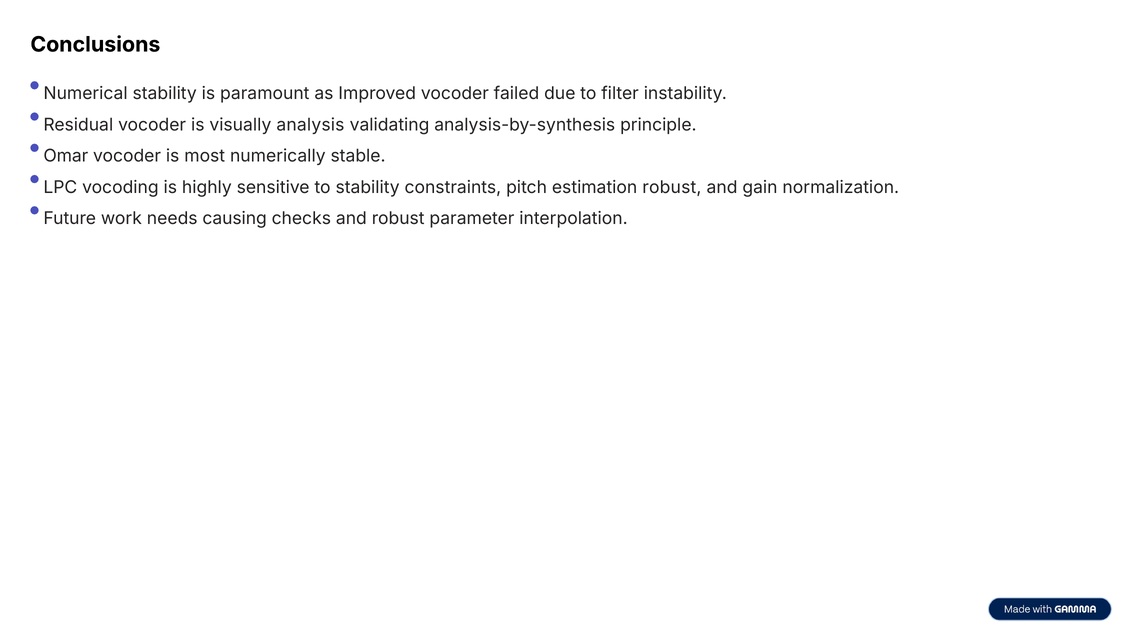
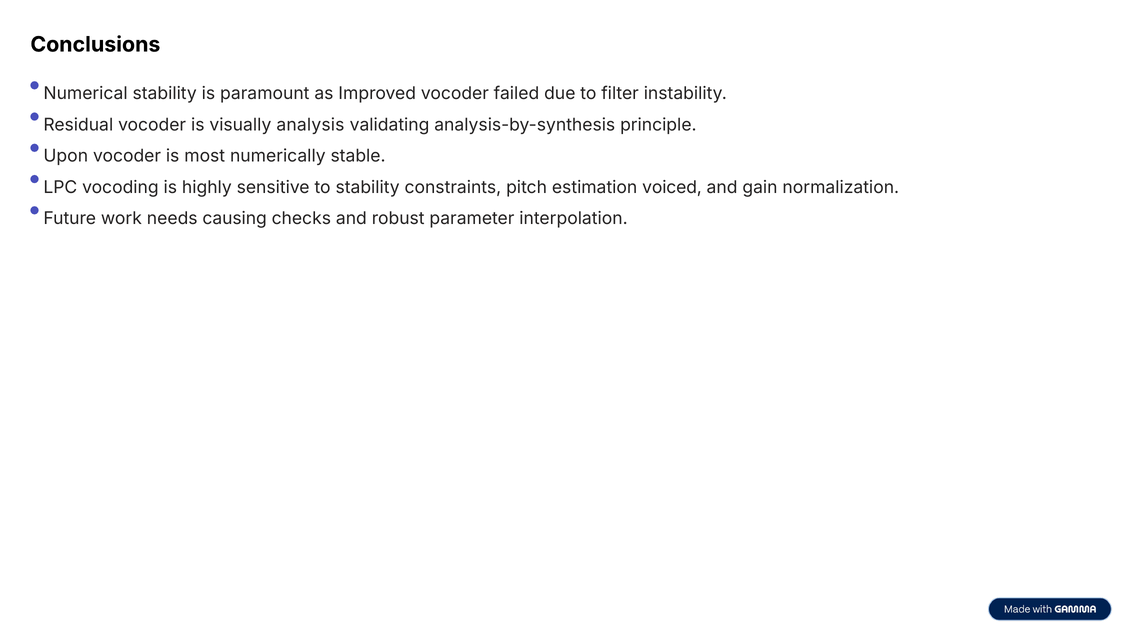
Omar: Omar -> Upon
estimation robust: robust -> voiced
